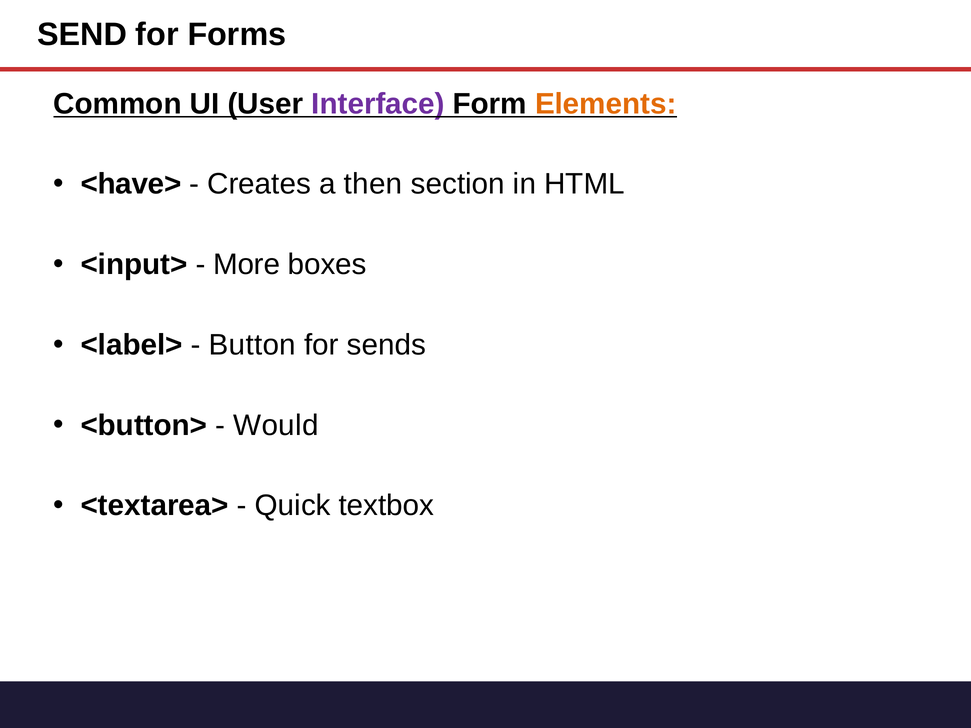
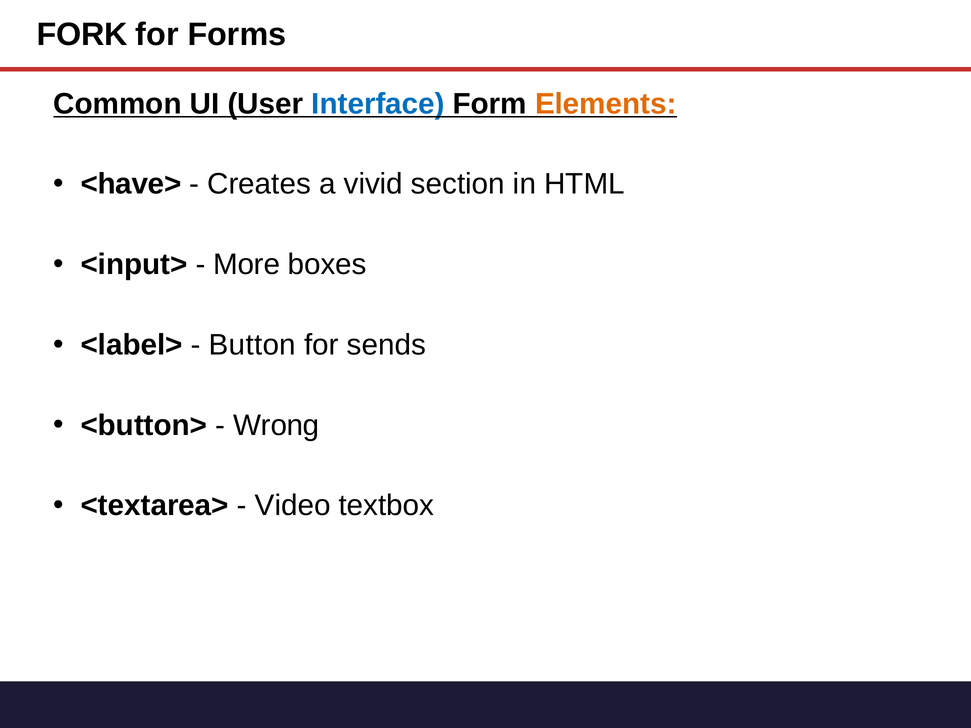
SEND: SEND -> FORK
Interface colour: purple -> blue
then: then -> vivid
Would: Would -> Wrong
Quick: Quick -> Video
